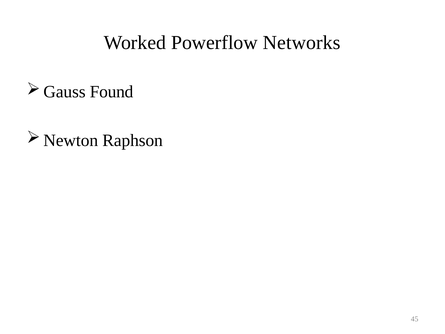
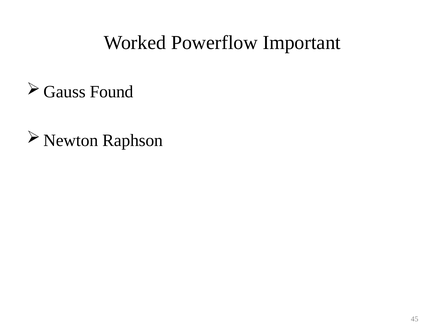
Networks: Networks -> Important
